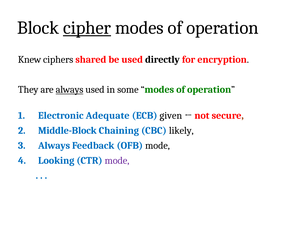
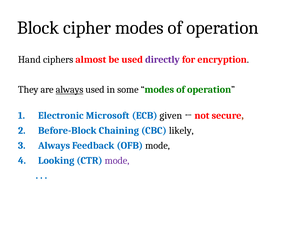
cipher underline: present -> none
Knew: Knew -> Hand
shared: shared -> almost
directly colour: black -> purple
Adequate: Adequate -> Microsoft
Middle-Block: Middle-Block -> Before-Block
